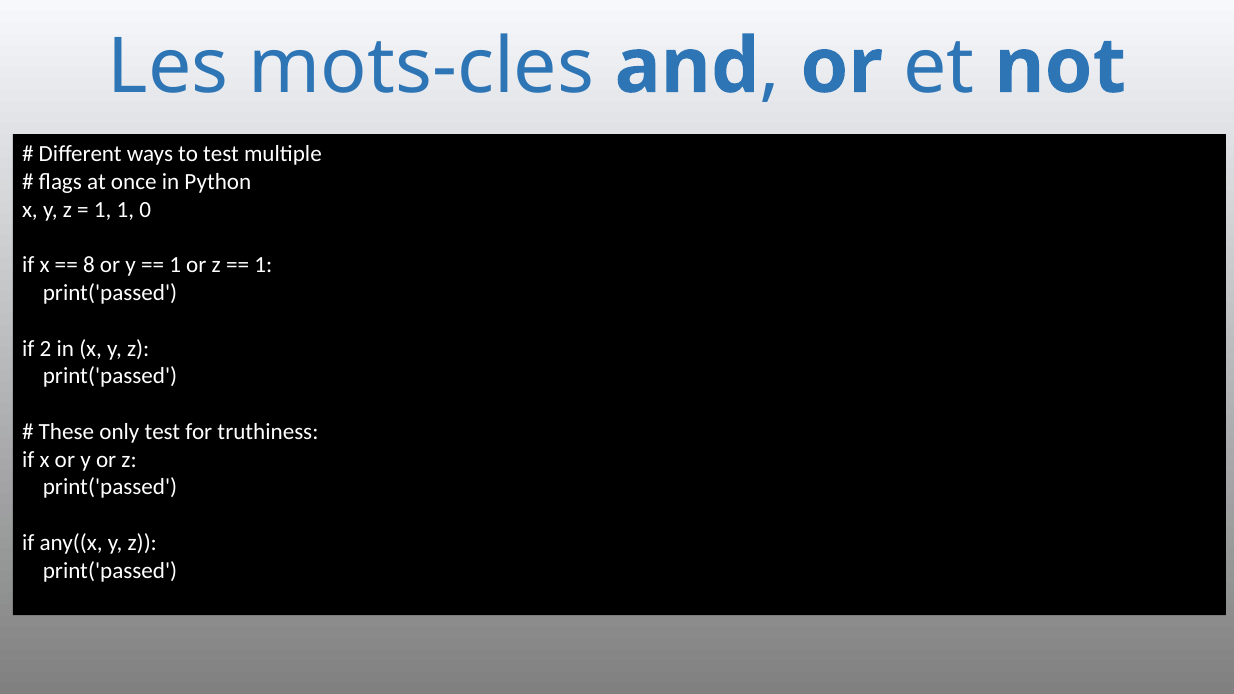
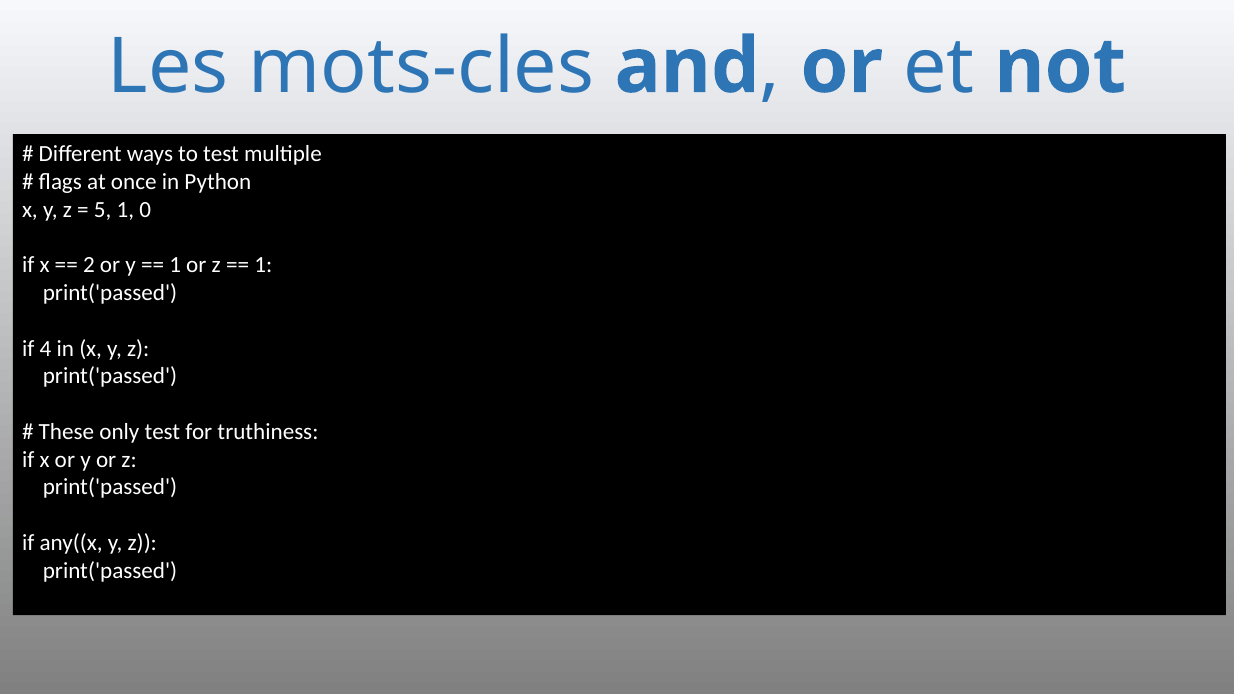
1 at (103, 210): 1 -> 5
8: 8 -> 2
2: 2 -> 4
